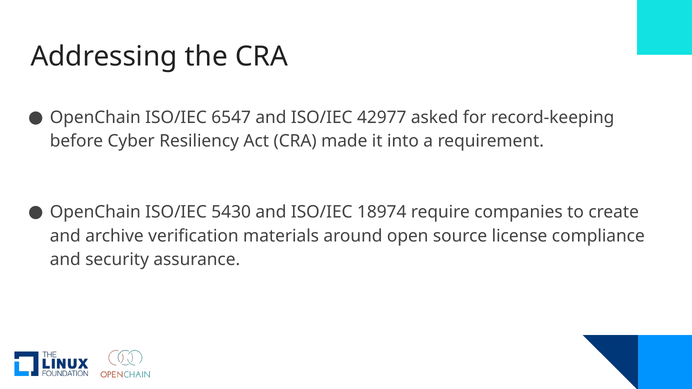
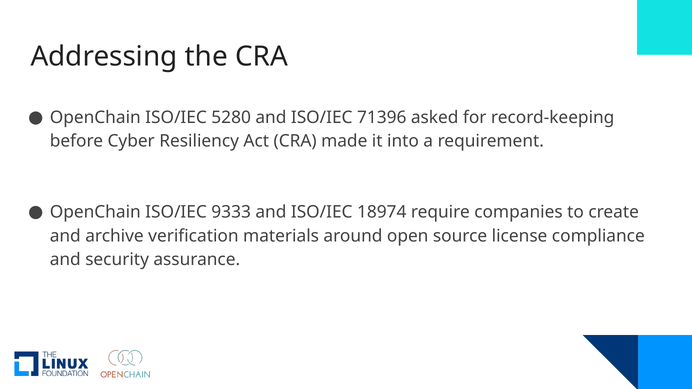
6547: 6547 -> 5280
42977: 42977 -> 71396
5430: 5430 -> 9333
